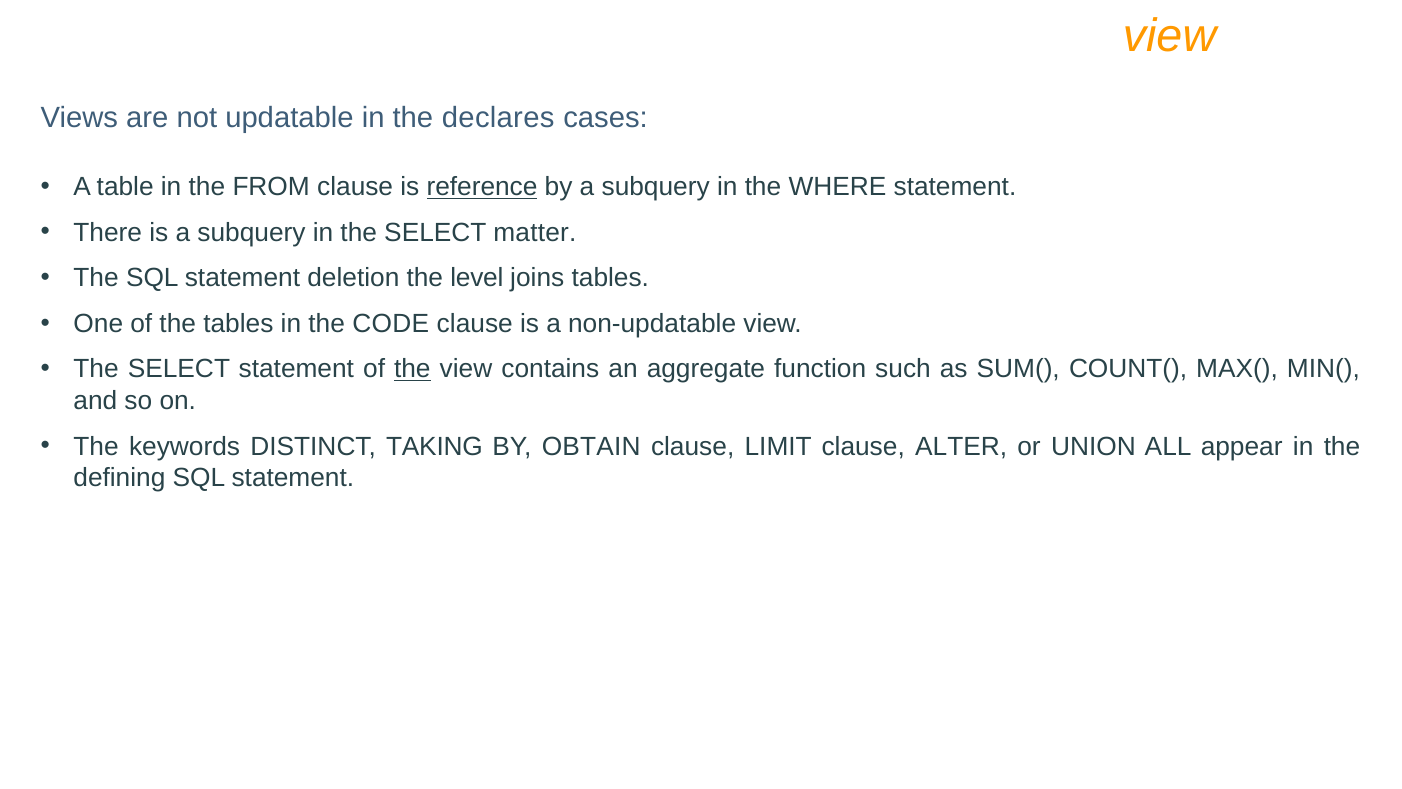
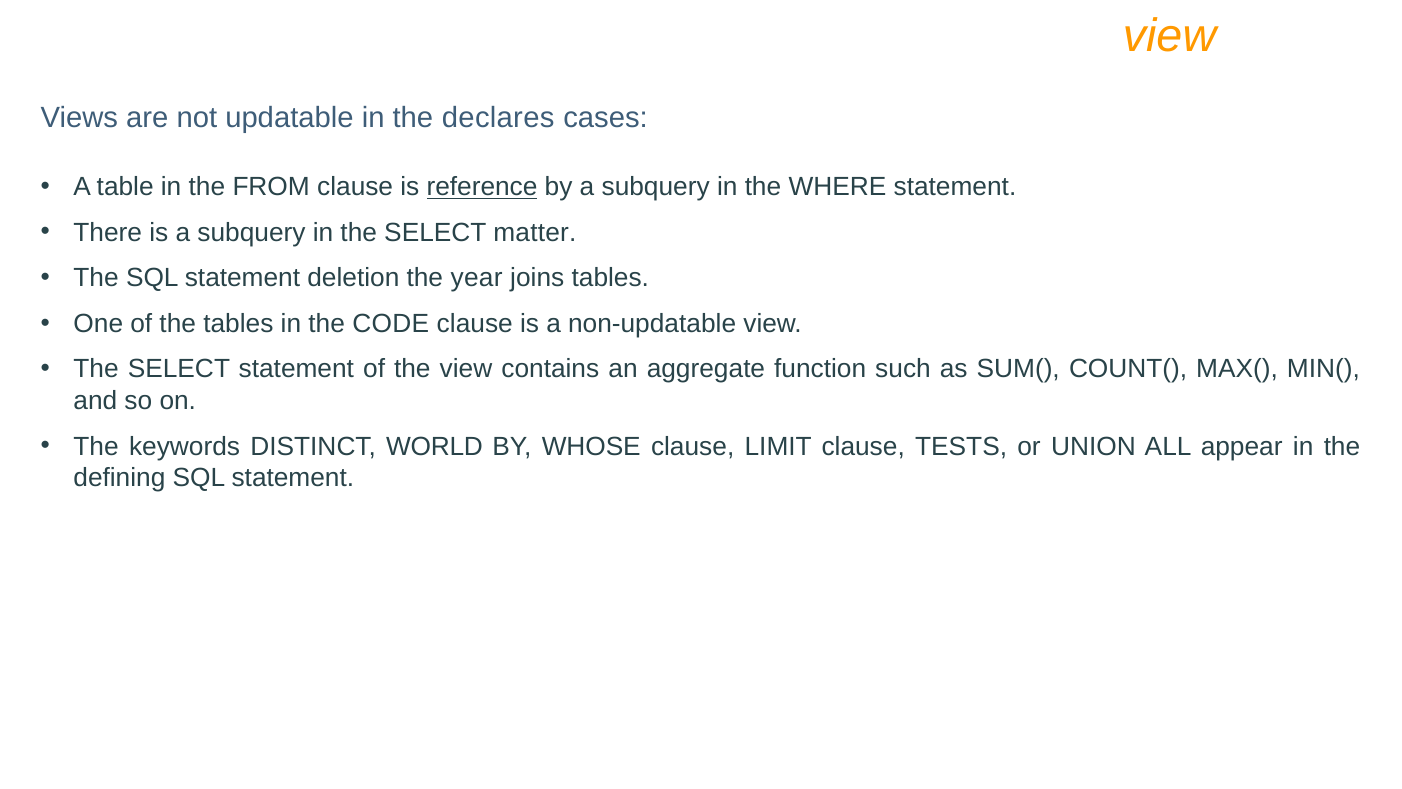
level: level -> year
the at (412, 369) underline: present -> none
TAKING: TAKING -> WORLD
OBTAIN: OBTAIN -> WHOSE
ALTER: ALTER -> TESTS
